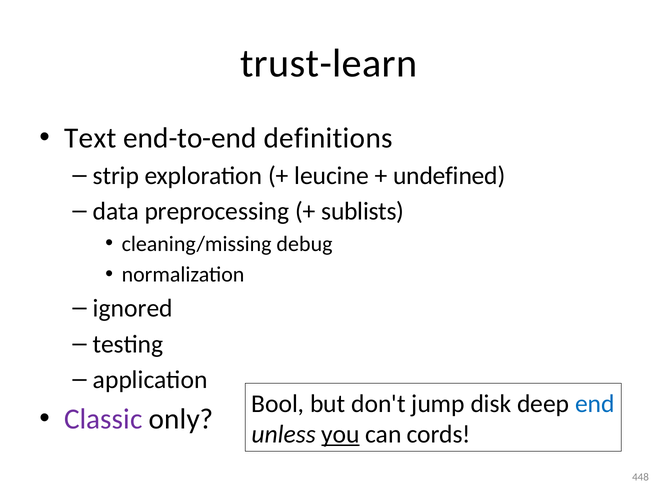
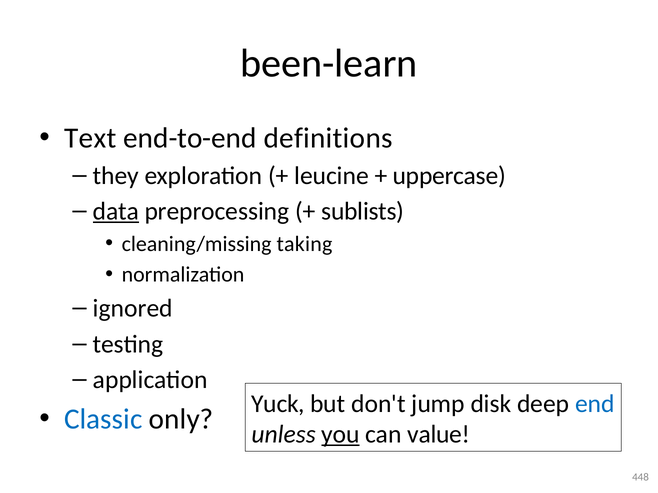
trust-learn: trust-learn -> been-learn
strip: strip -> they
undefined: undefined -> uppercase
data underline: none -> present
debug: debug -> taking
Bool: Bool -> Yuck
Classic colour: purple -> blue
cords: cords -> value
